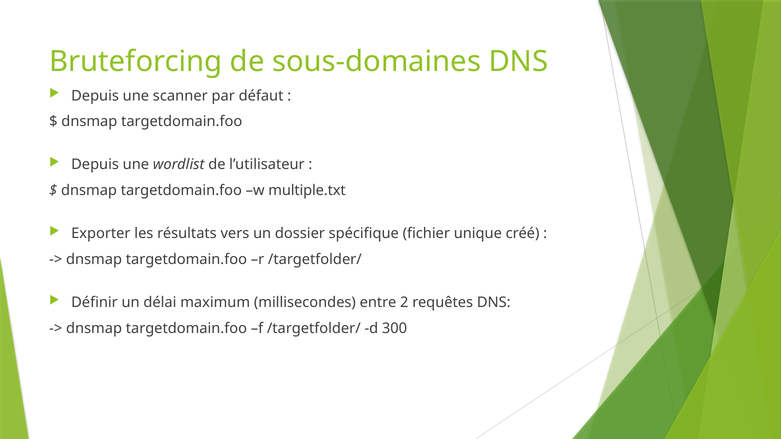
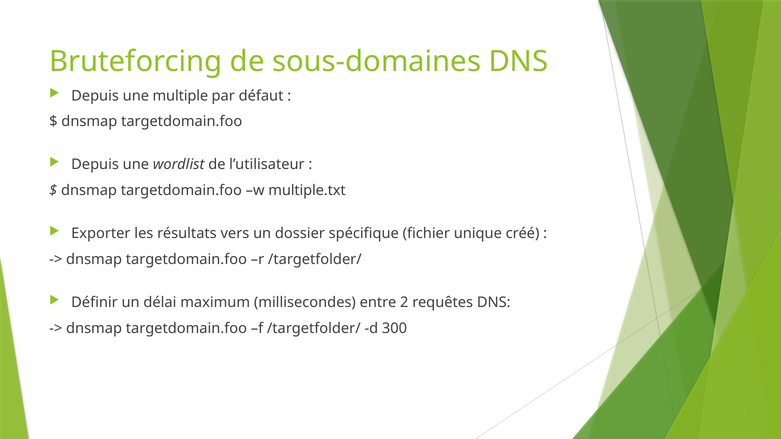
scanner: scanner -> multiple
